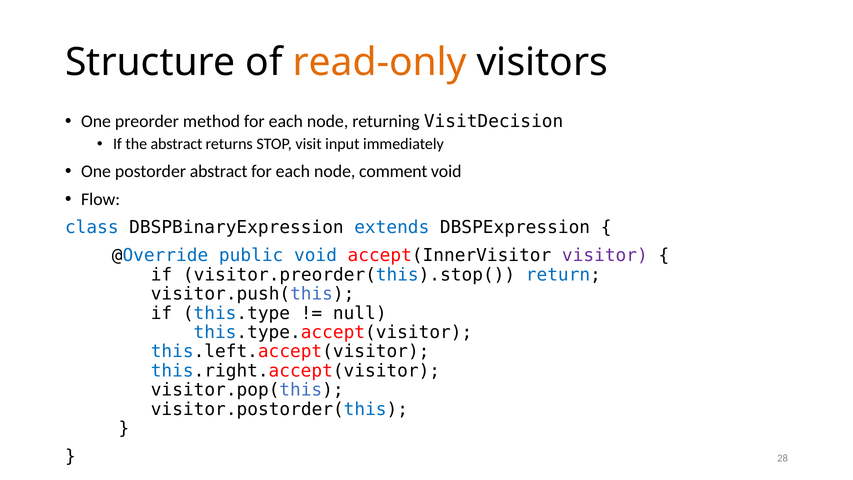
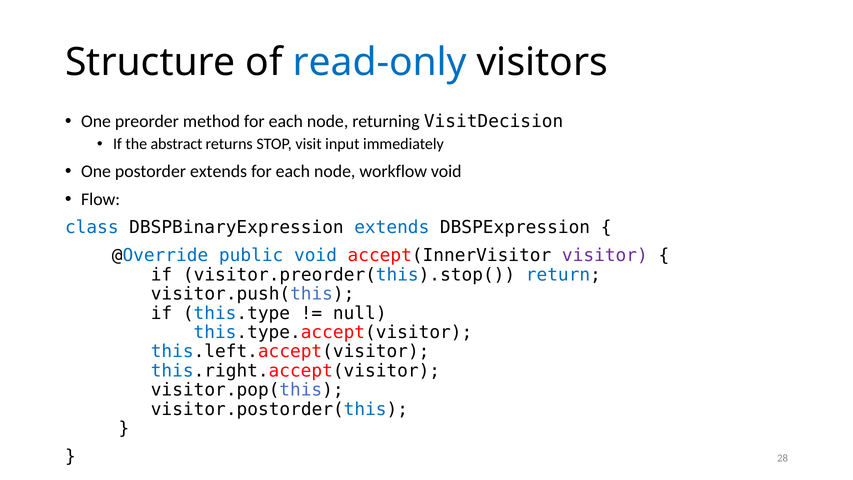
read-only colour: orange -> blue
postorder abstract: abstract -> extends
comment: comment -> workflow
